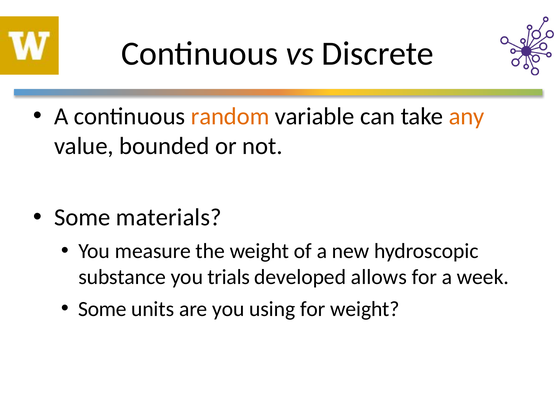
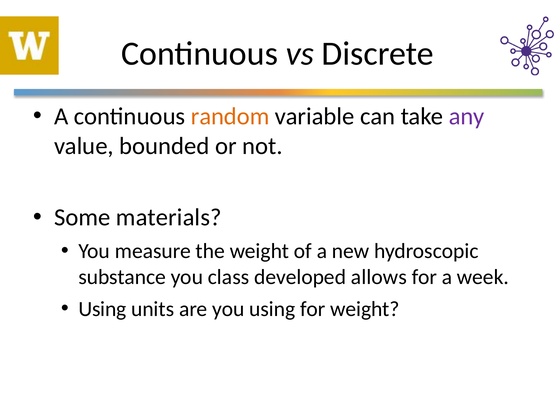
any colour: orange -> purple
trials: trials -> class
Some at (102, 309): Some -> Using
